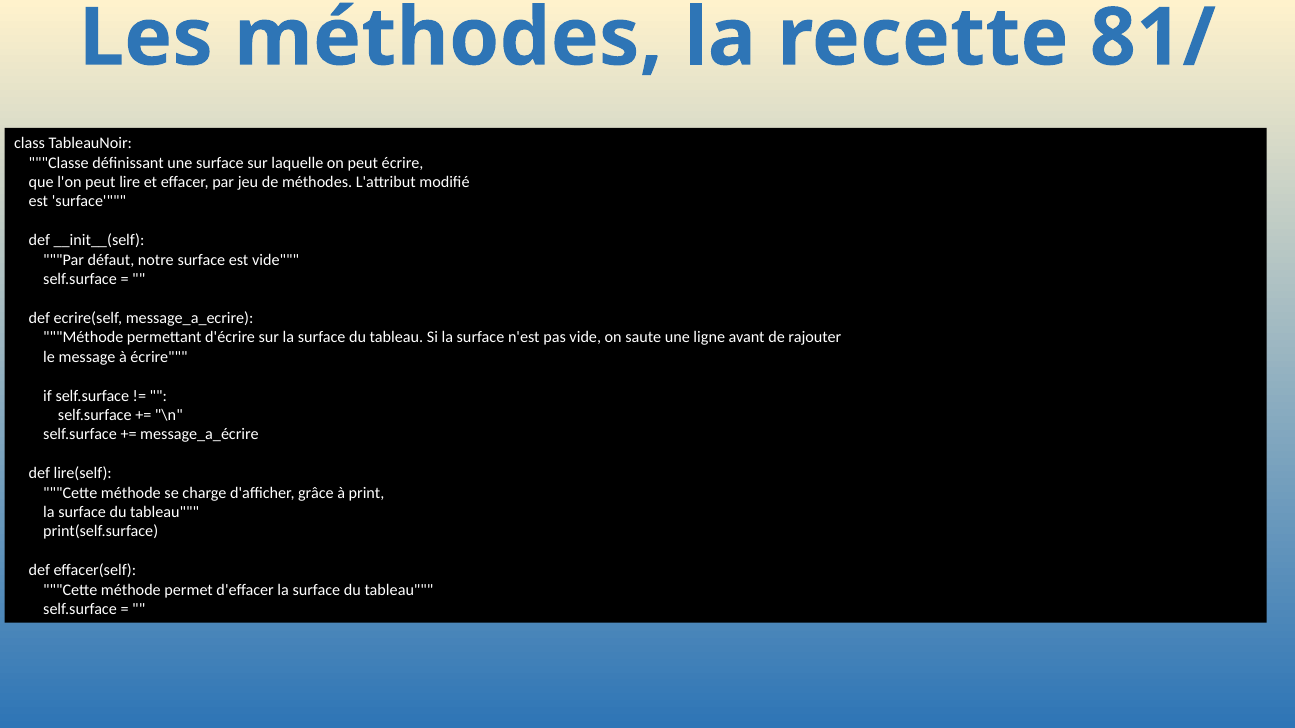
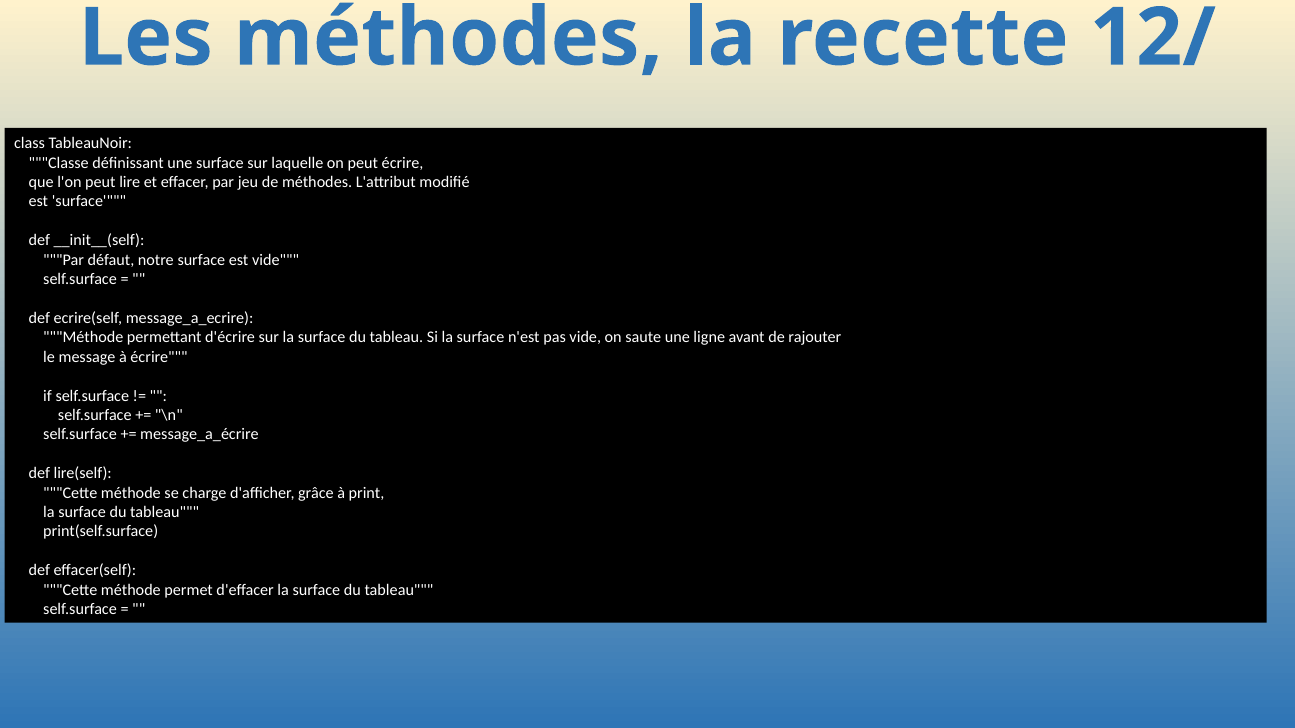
81/: 81/ -> 12/
